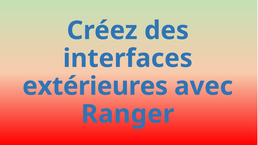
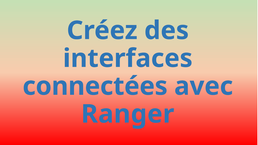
extérieures: extérieures -> connectées
